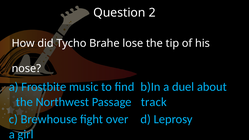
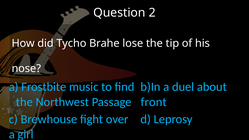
track: track -> front
